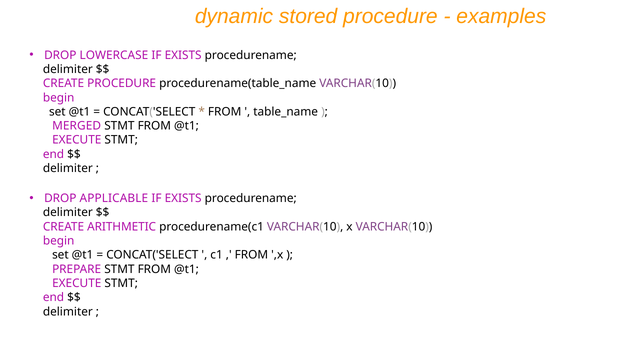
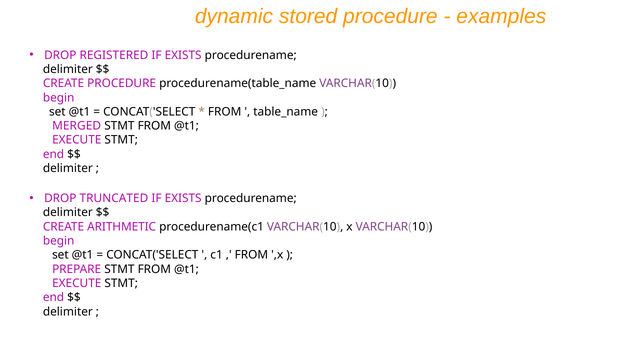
LOWERCASE: LOWERCASE -> REGISTERED
APPLICABLE: APPLICABLE -> TRUNCATED
